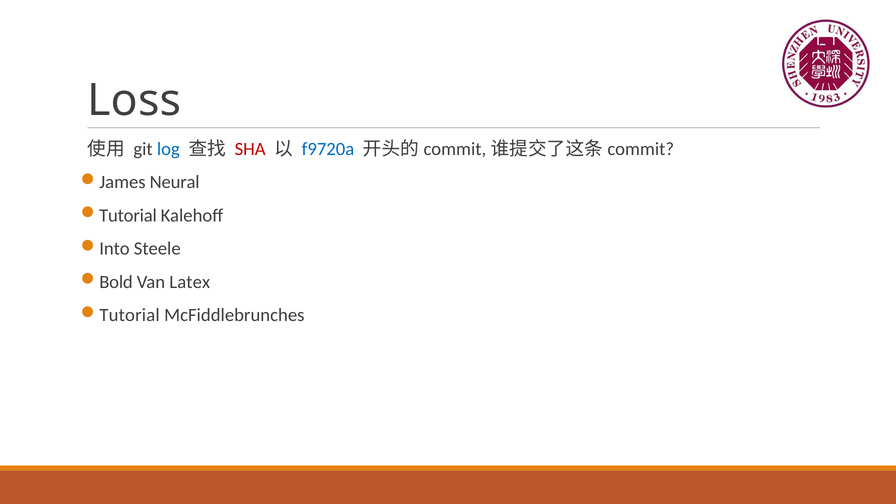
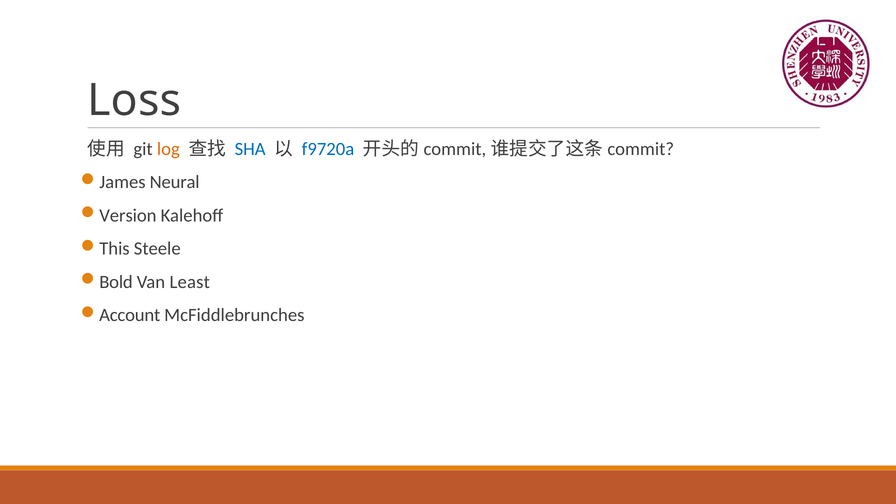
log colour: blue -> orange
SHA colour: red -> blue
Tutorial at (128, 215): Tutorial -> Version
Into: Into -> This
Latex: Latex -> Least
Tutorial at (130, 315): Tutorial -> Account
